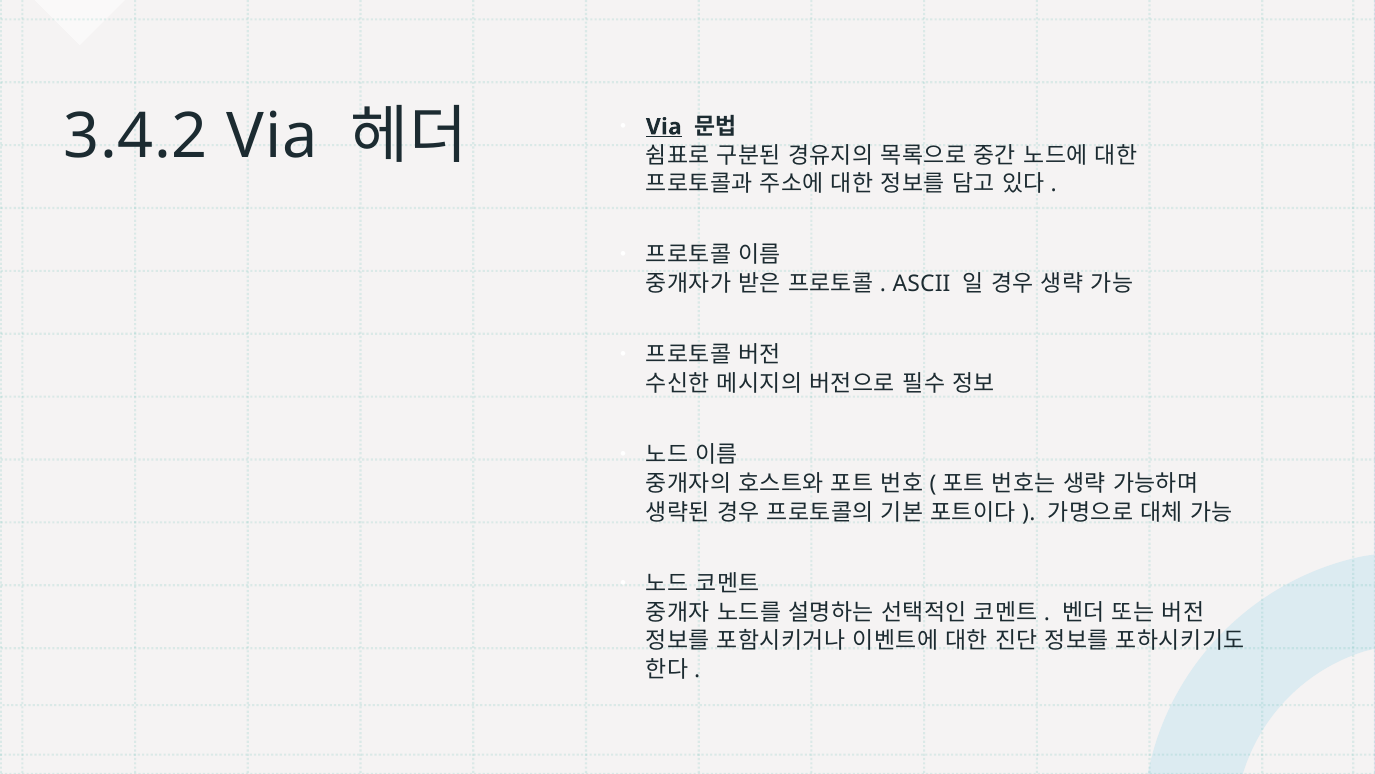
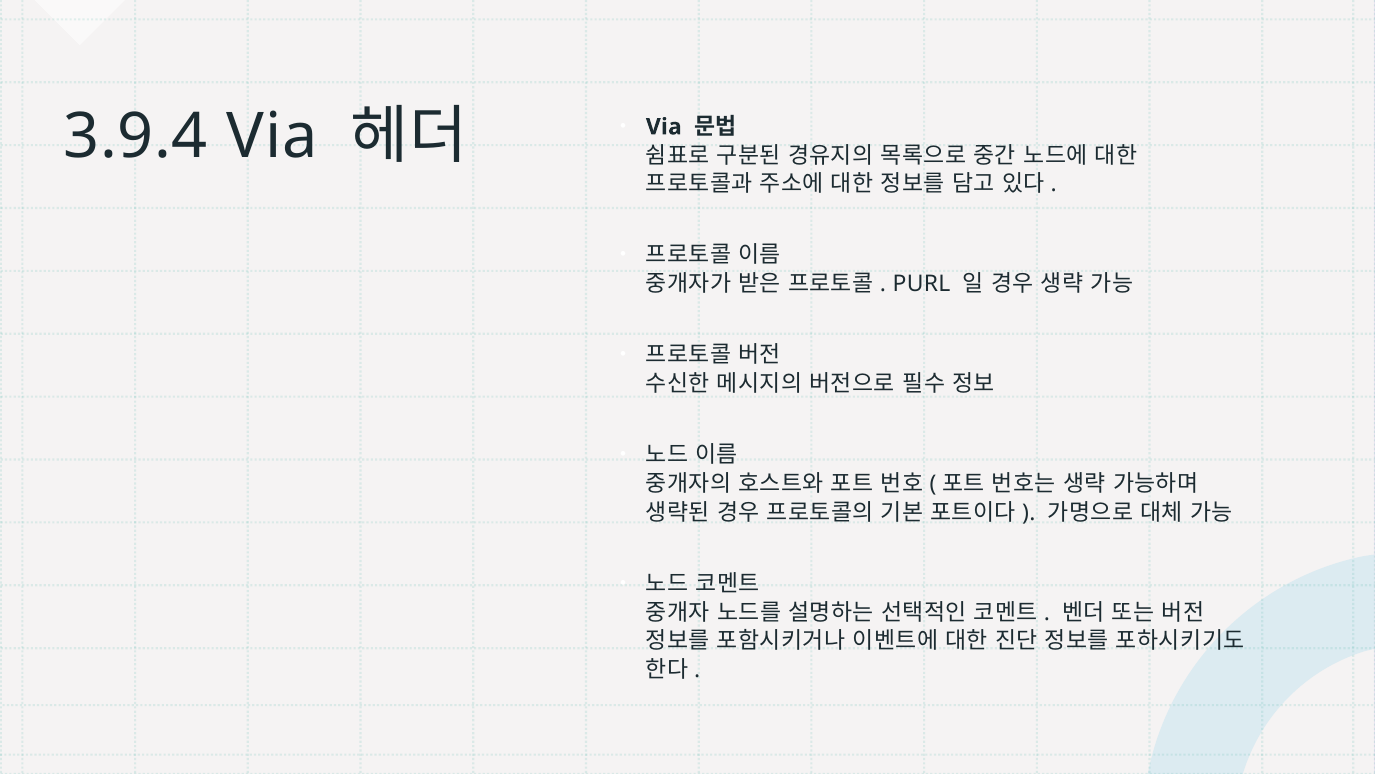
3.4.2: 3.4.2 -> 3.9.4
Via at (664, 127) underline: present -> none
ASCII: ASCII -> PURL
